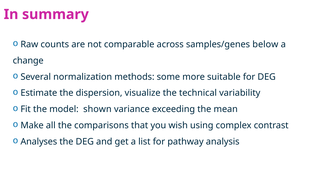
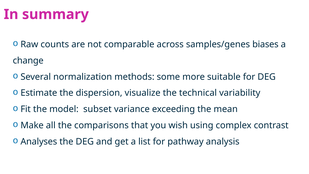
below: below -> biases
shown: shown -> subset
